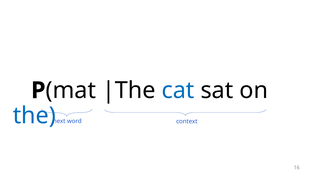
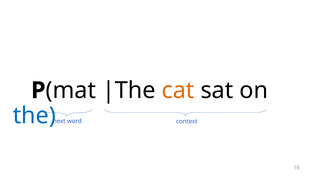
cat colour: blue -> orange
